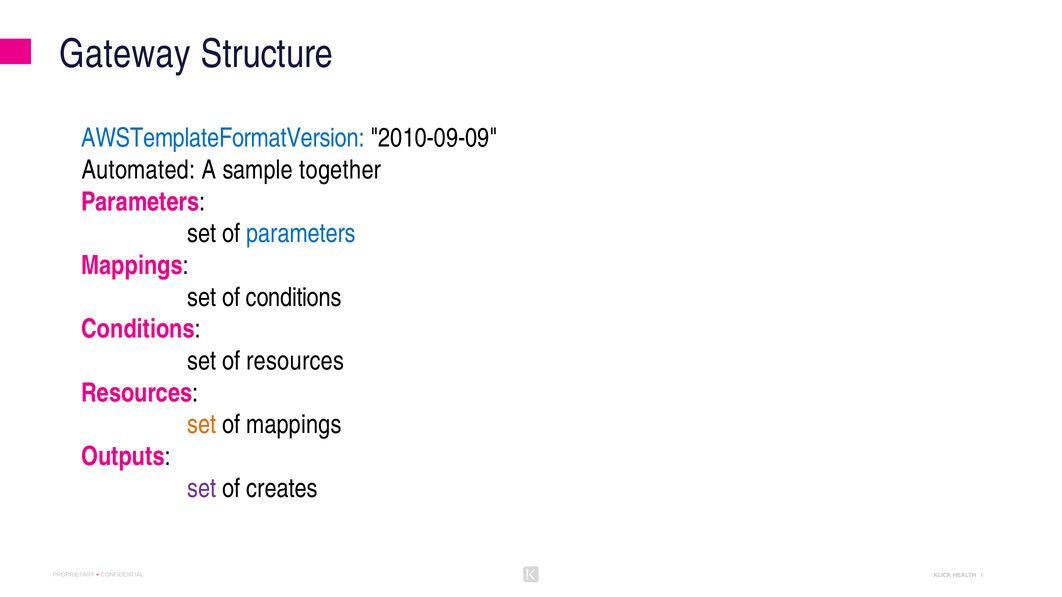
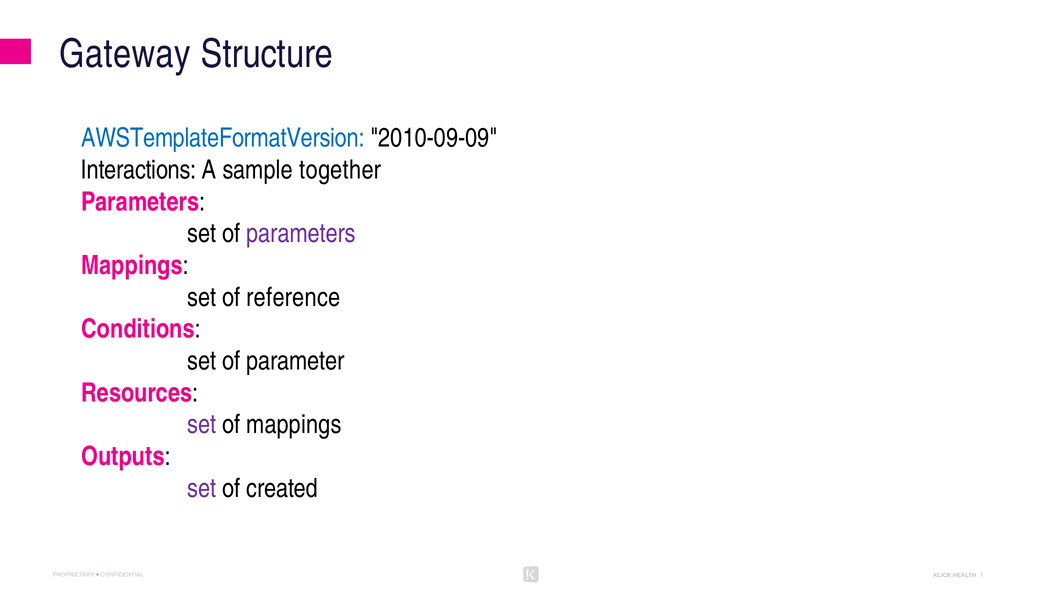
Automated: Automated -> Interactions
parameters at (301, 234) colour: blue -> purple
of conditions: conditions -> reference
of resources: resources -> parameter
set at (202, 425) colour: orange -> purple
creates: creates -> created
